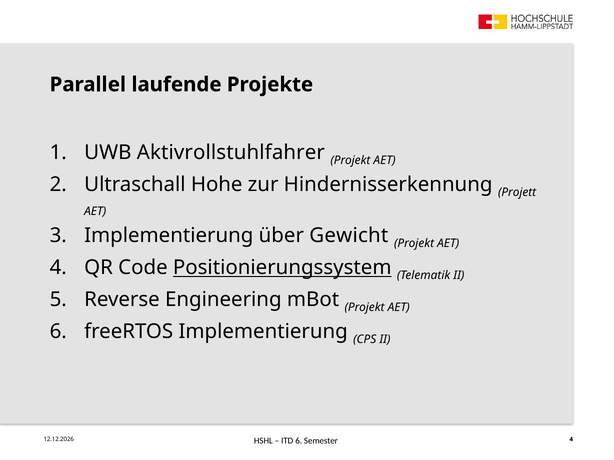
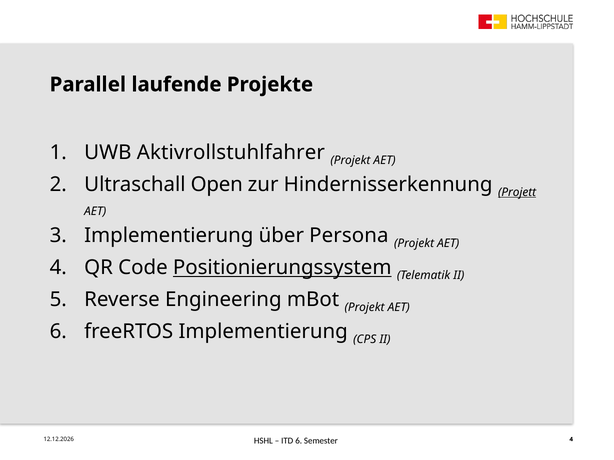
Hohe: Hohe -> Open
Projett underline: none -> present
Gewicht: Gewicht -> Persona
